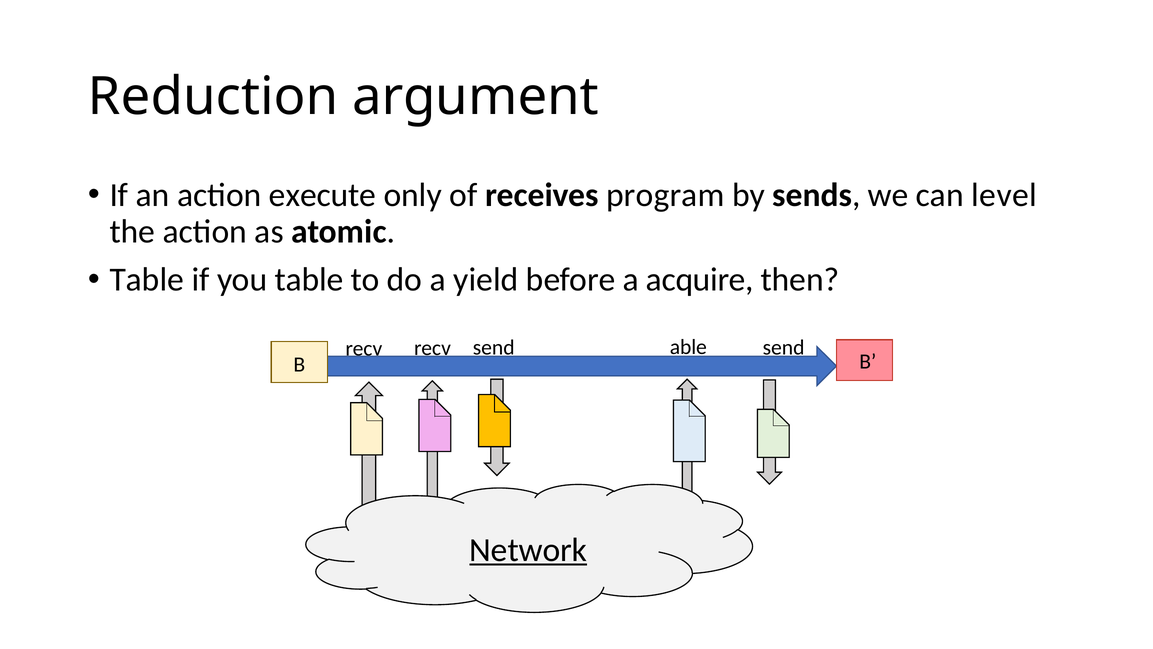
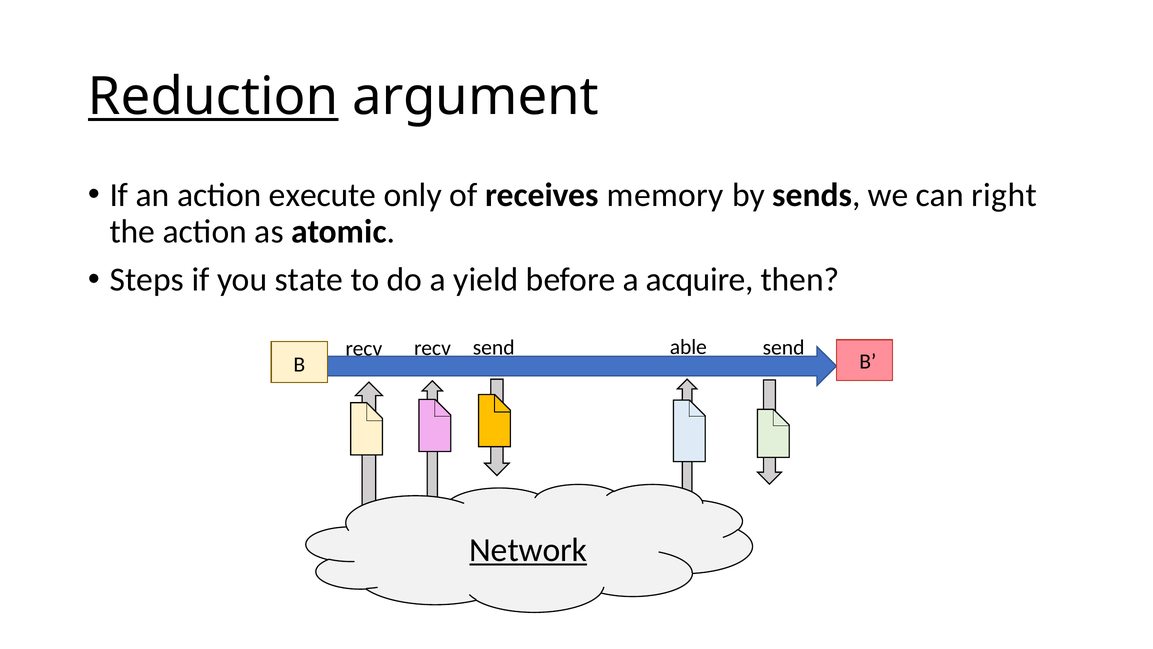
Reduction underline: none -> present
program: program -> memory
level: level -> right
Table at (147, 280): Table -> Steps
you table: table -> state
